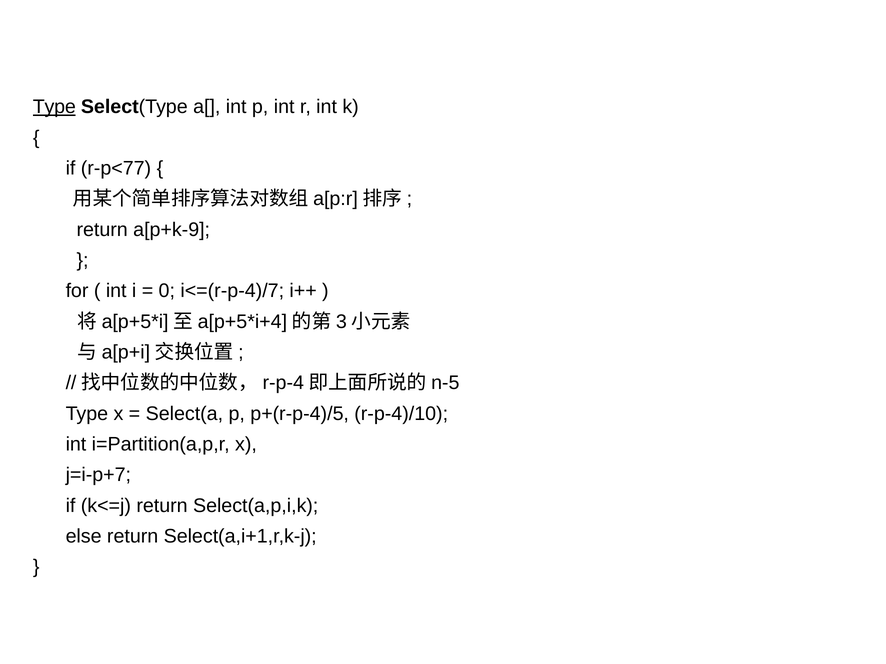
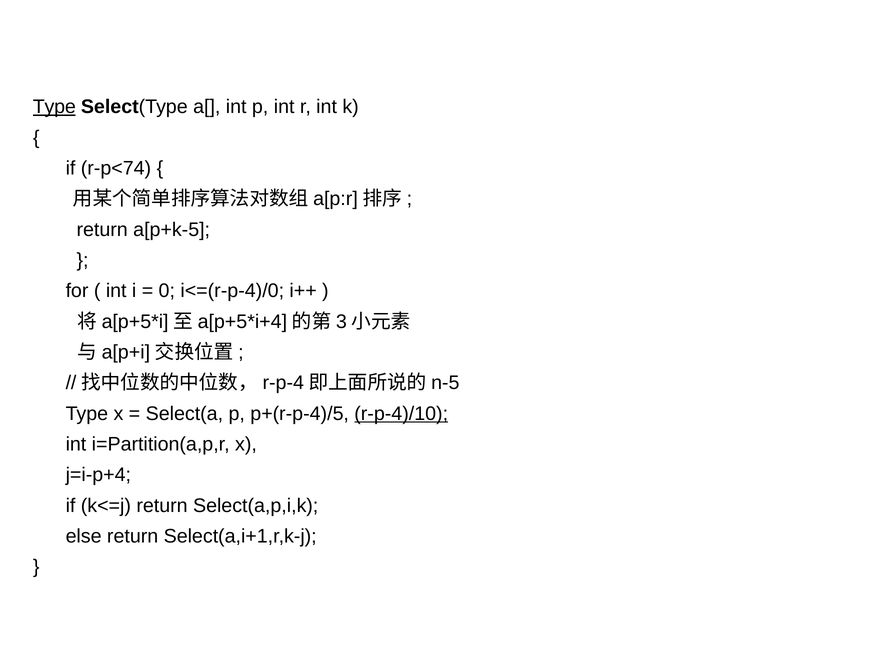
r-p<77: r-p<77 -> r-p<74
a[p+k-9: a[p+k-9 -> a[p+k-5
i<=(r-p-4)/7: i<=(r-p-4)/7 -> i<=(r-p-4)/0
r-p-4)/10 underline: none -> present
j=i-p+7: j=i-p+7 -> j=i-p+4
